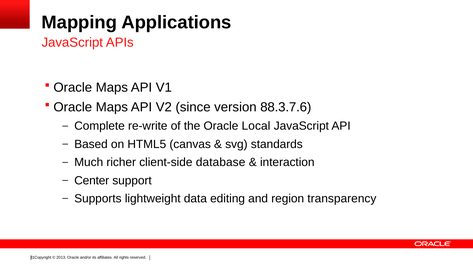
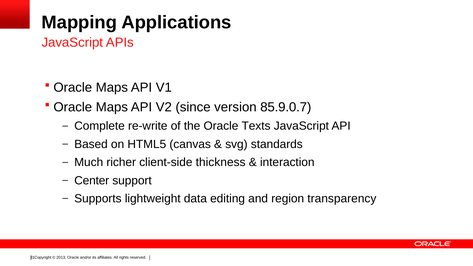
88.3.7.6: 88.3.7.6 -> 85.9.0.7
Local: Local -> Texts
database: database -> thickness
